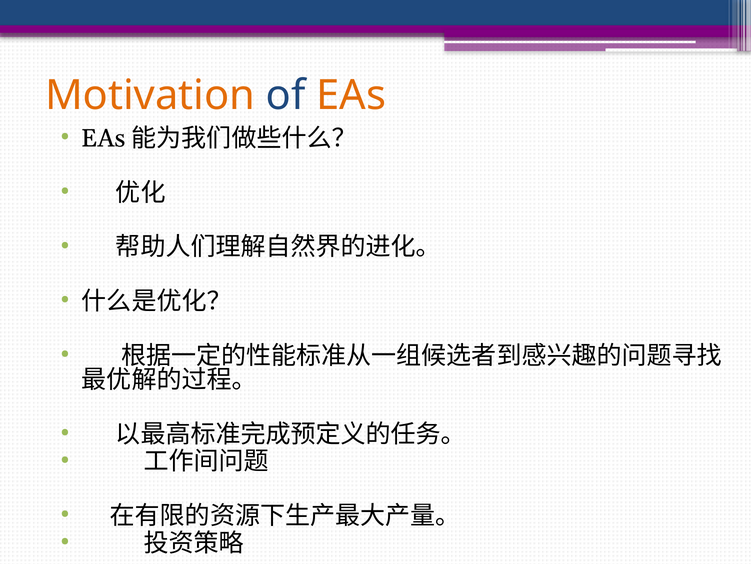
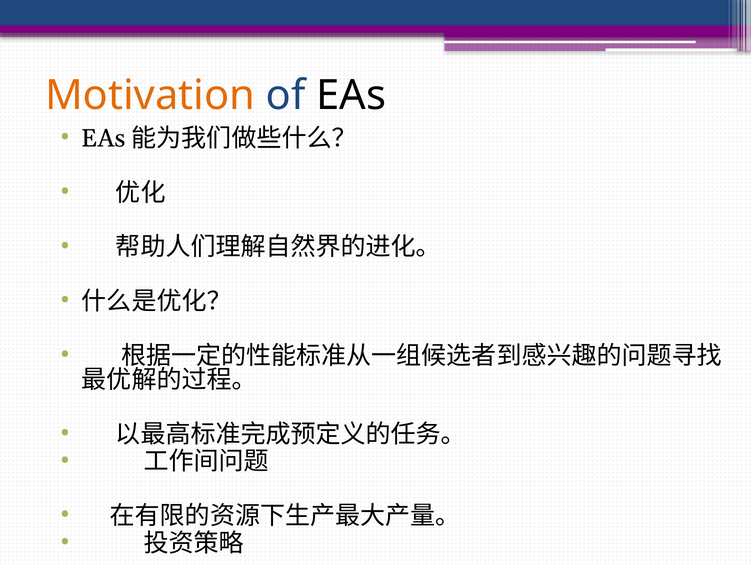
EAs at (351, 95) colour: orange -> black
